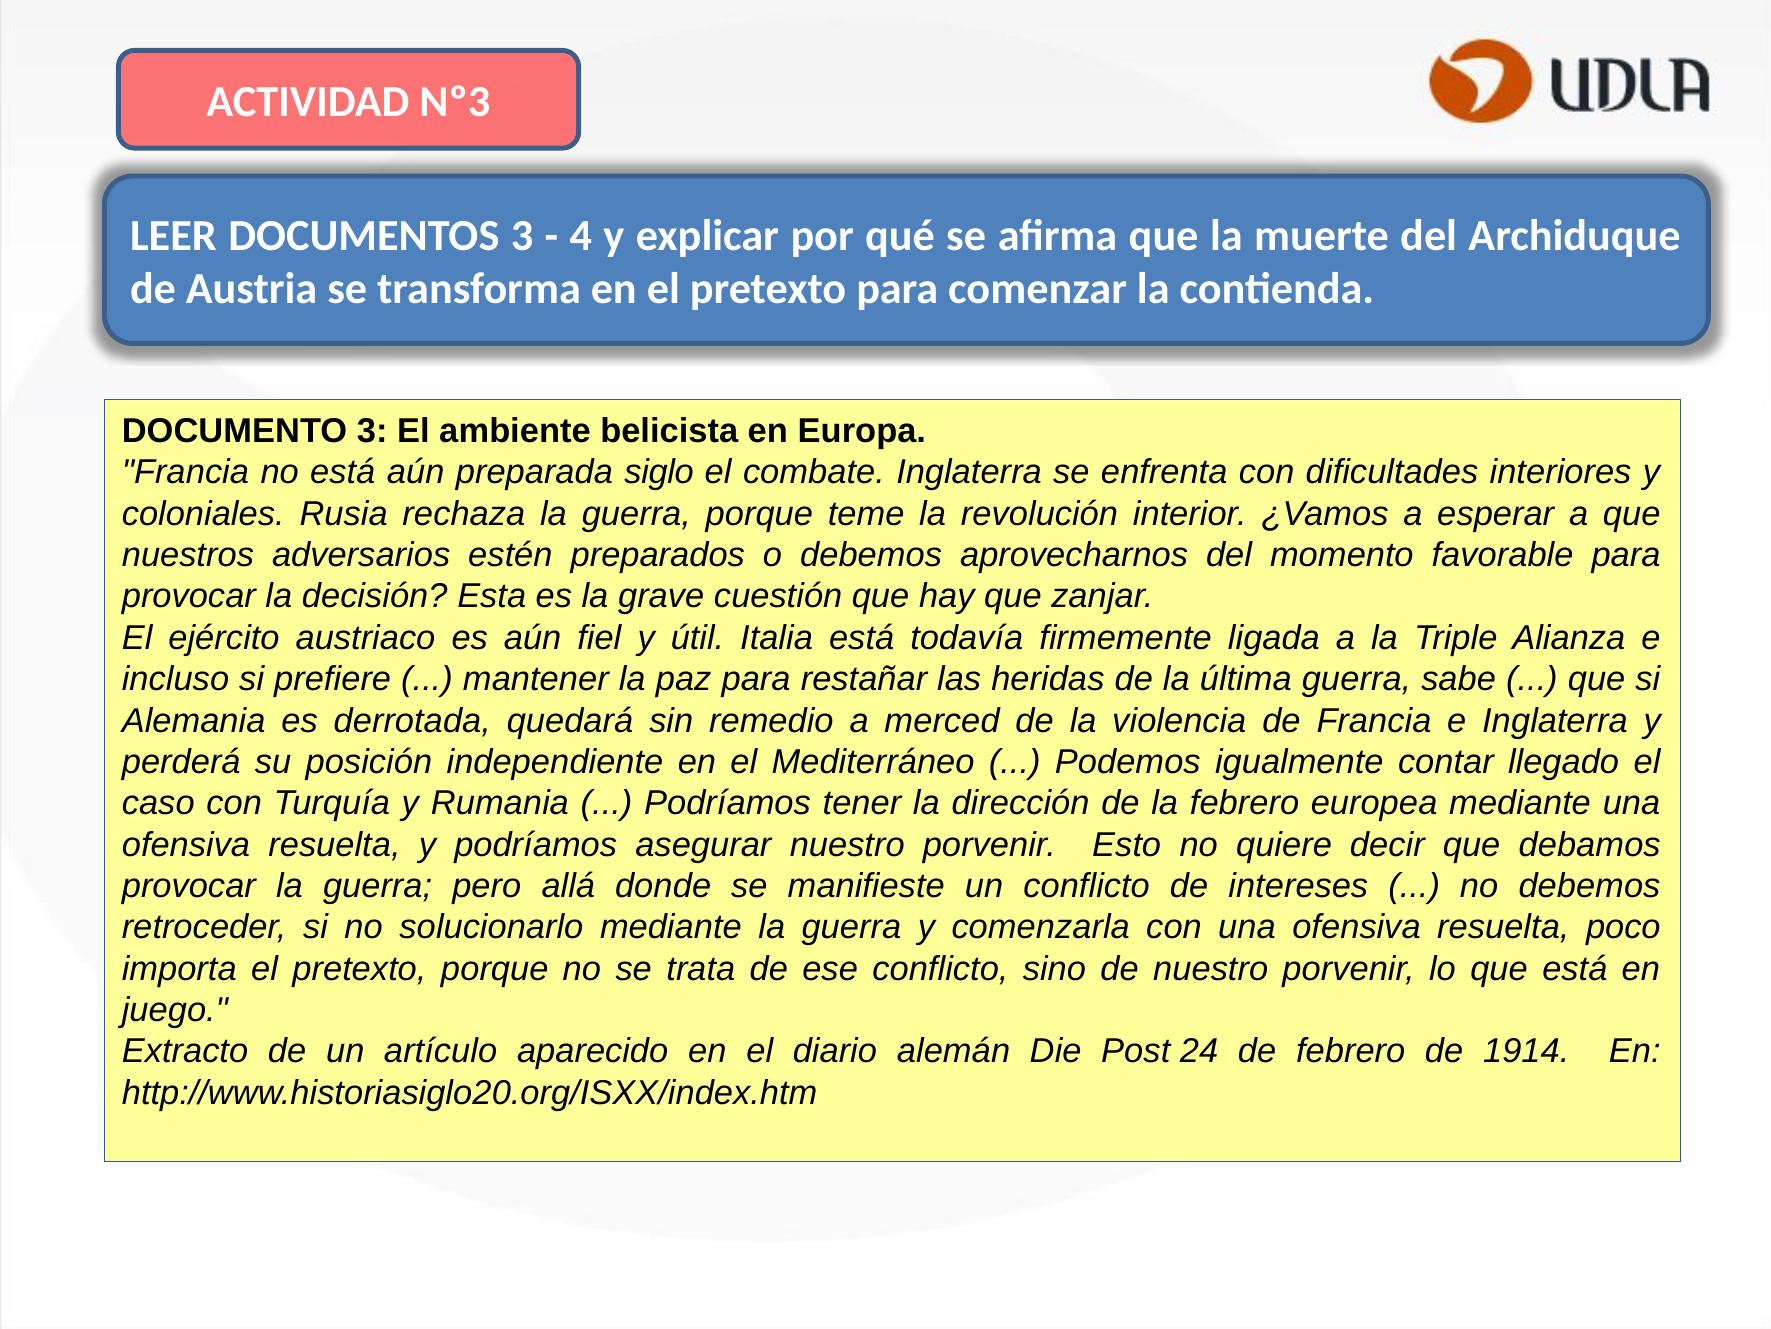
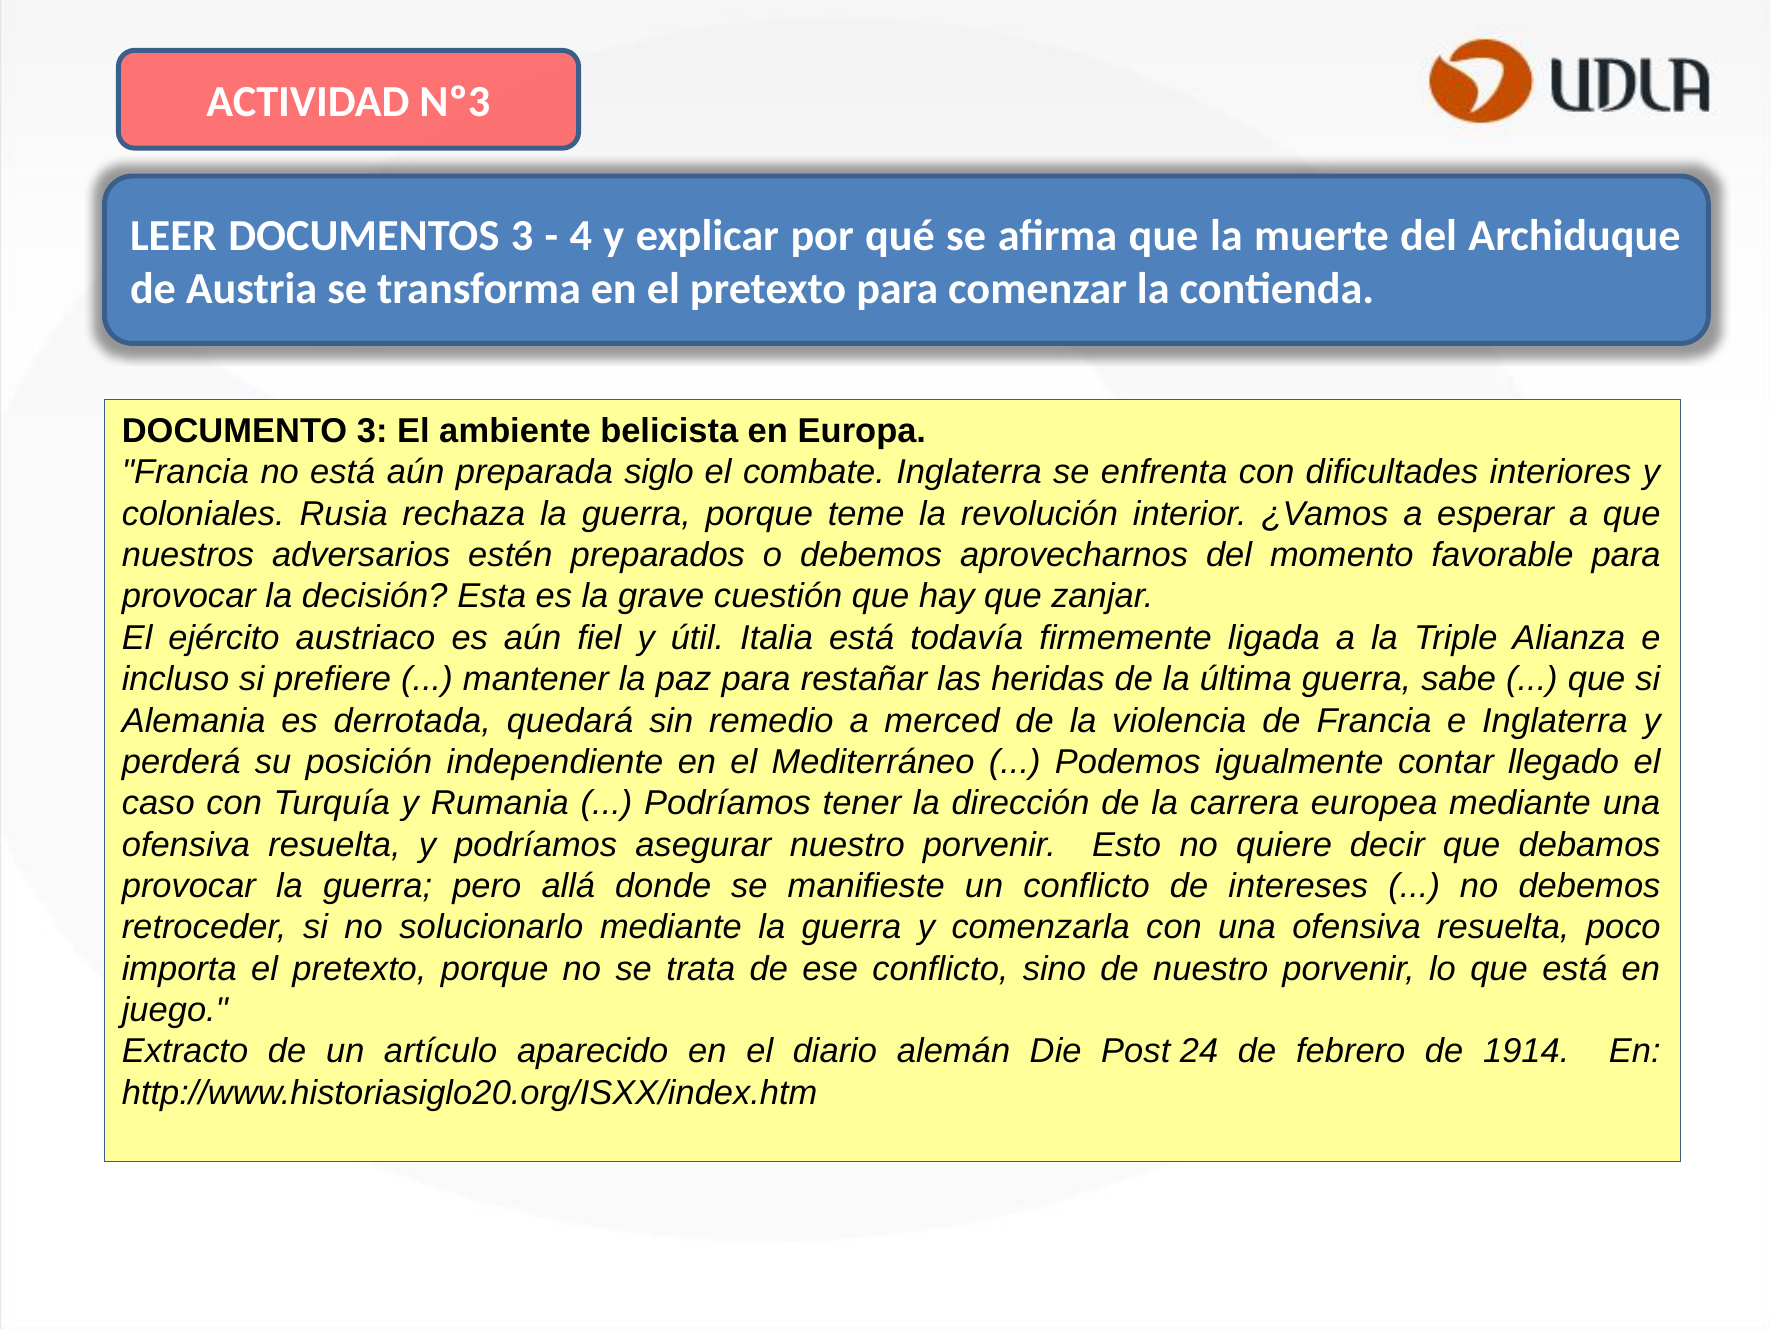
la febrero: febrero -> carrera
